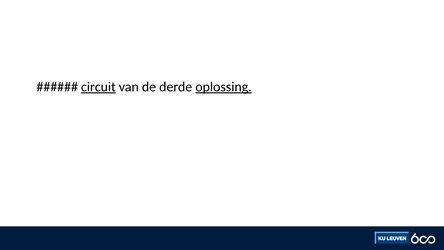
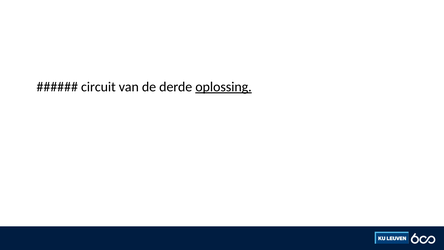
circuit underline: present -> none
